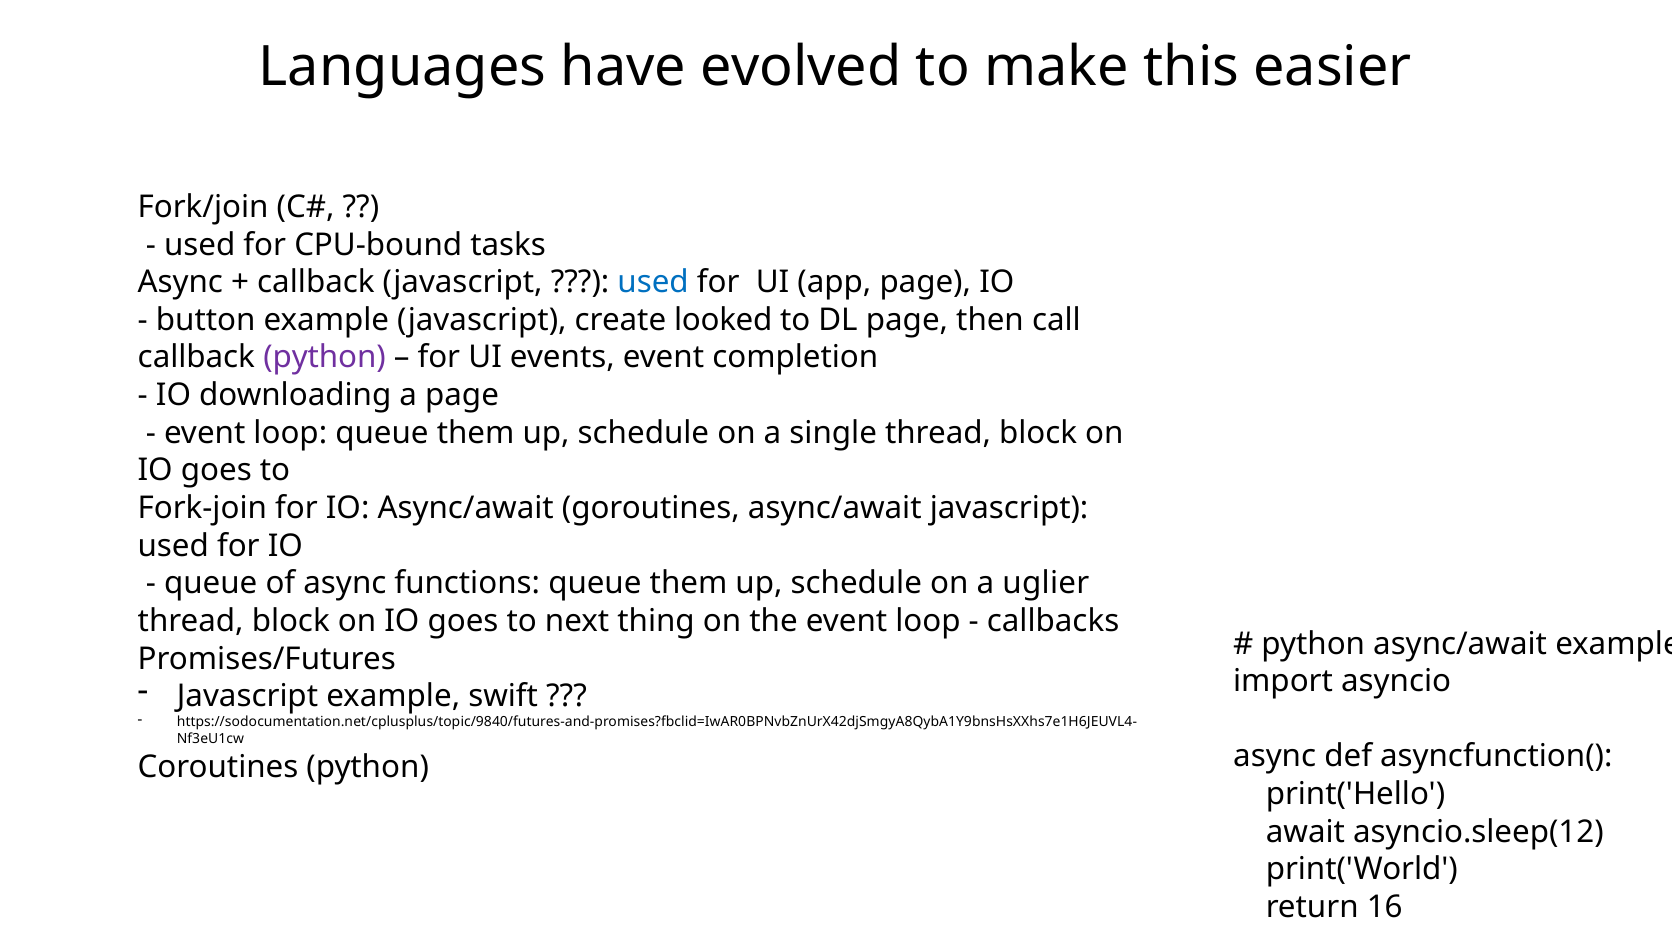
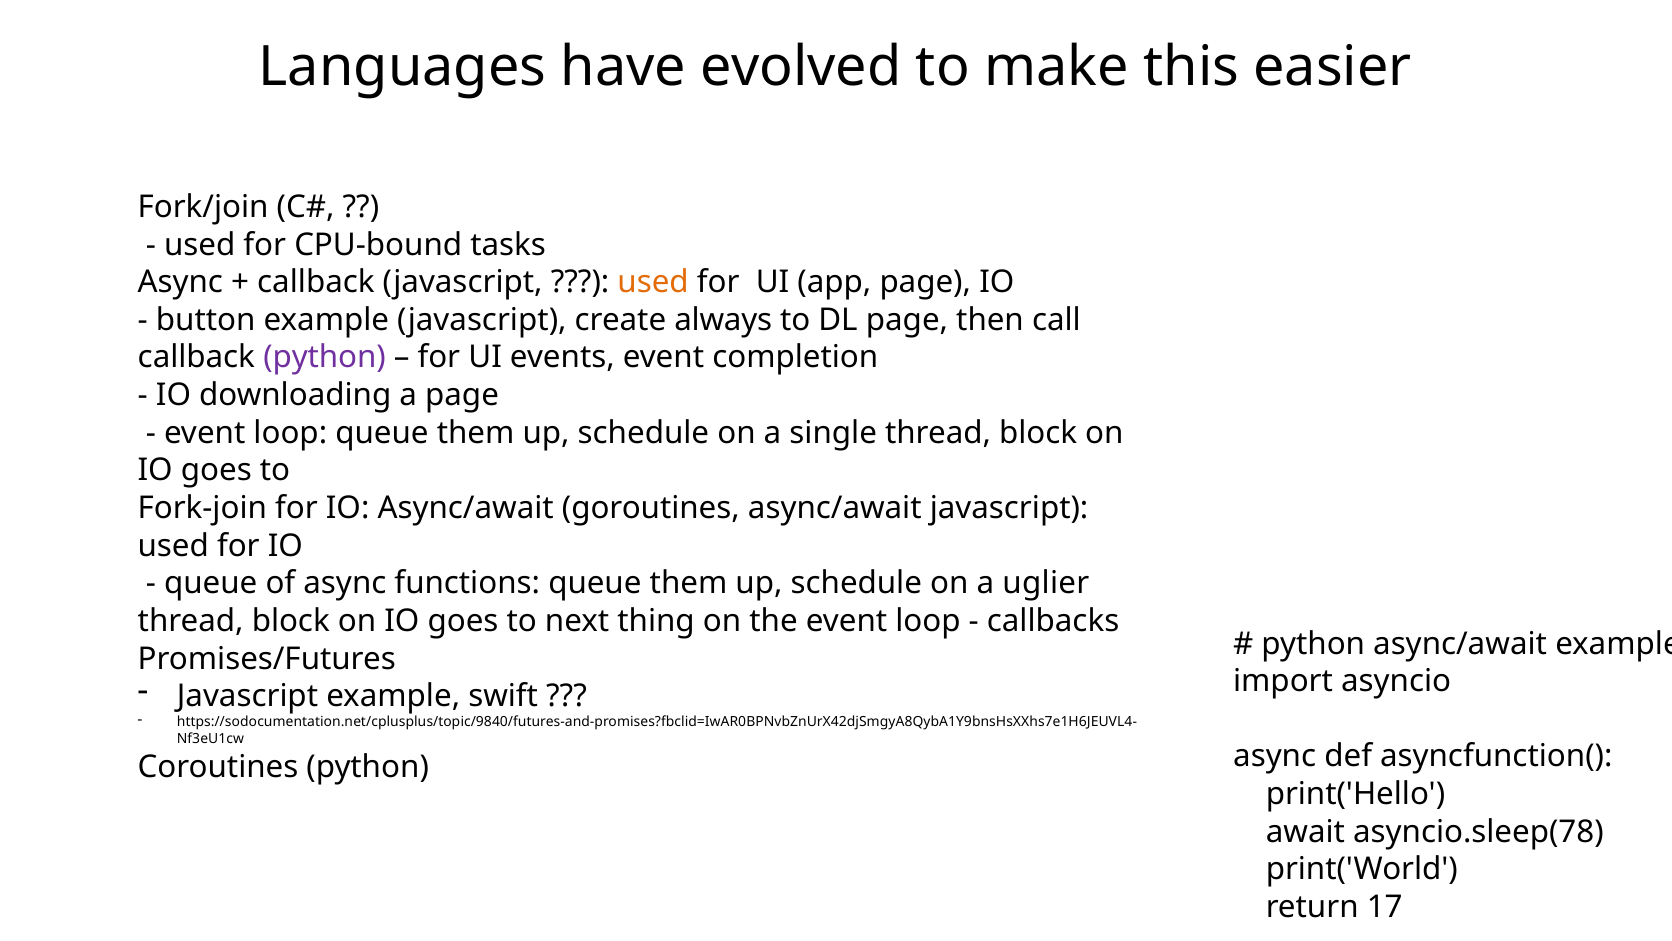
used at (653, 282) colour: blue -> orange
looked: looked -> always
asyncio.sleep(12: asyncio.sleep(12 -> asyncio.sleep(78
16: 16 -> 17
